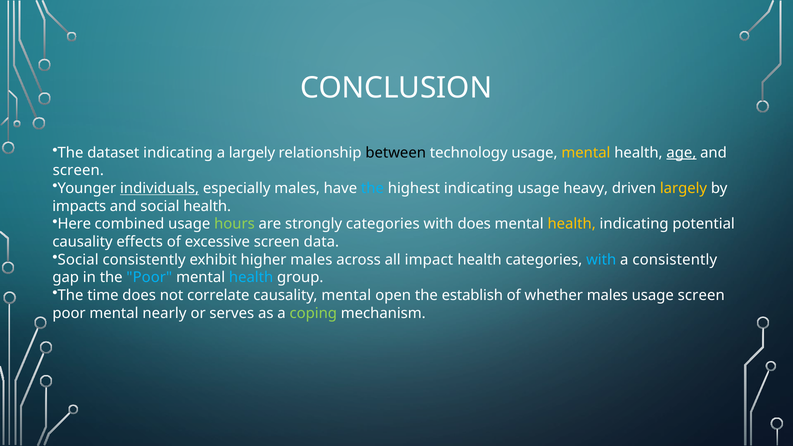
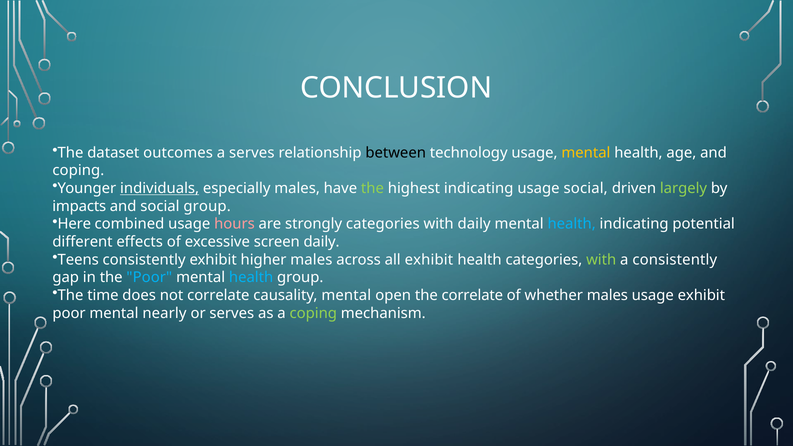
dataset indicating: indicating -> outcomes
a largely: largely -> serves
age underline: present -> none
screen at (78, 171): screen -> coping
the at (372, 188) colour: light blue -> light green
usage heavy: heavy -> social
largely at (683, 188) colour: yellow -> light green
social health: health -> group
hours colour: light green -> pink
with does: does -> daily
health at (572, 224) colour: yellow -> light blue
causality at (82, 242): causality -> different
screen data: data -> daily
Social at (78, 260): Social -> Teens
all impact: impact -> exhibit
with at (601, 260) colour: light blue -> light green
the establish: establish -> correlate
usage screen: screen -> exhibit
